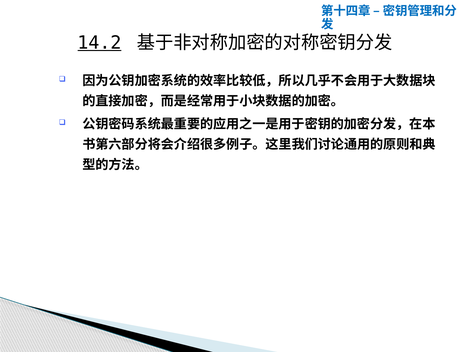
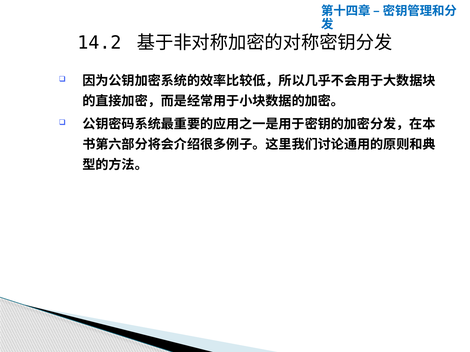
14.2 underline: present -> none
